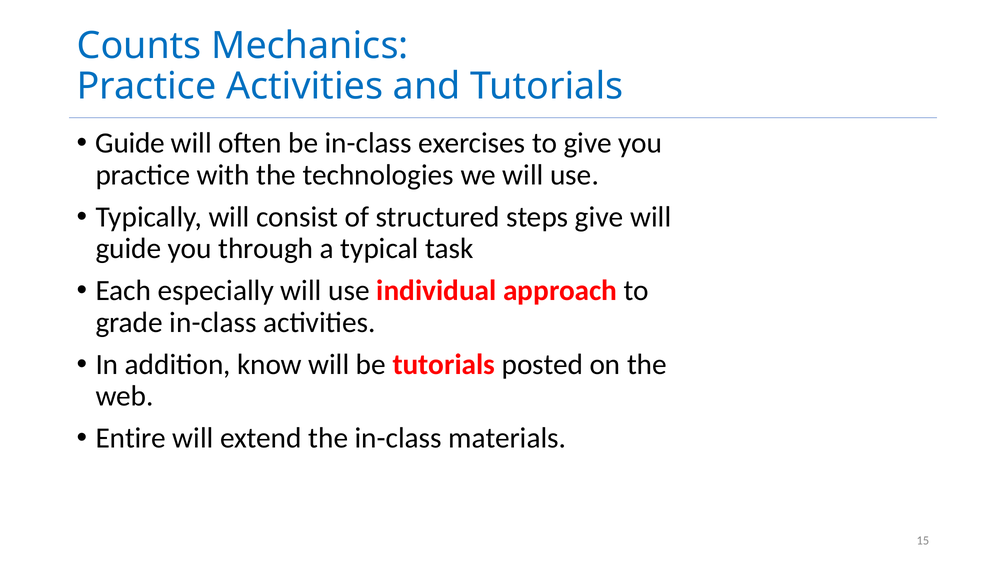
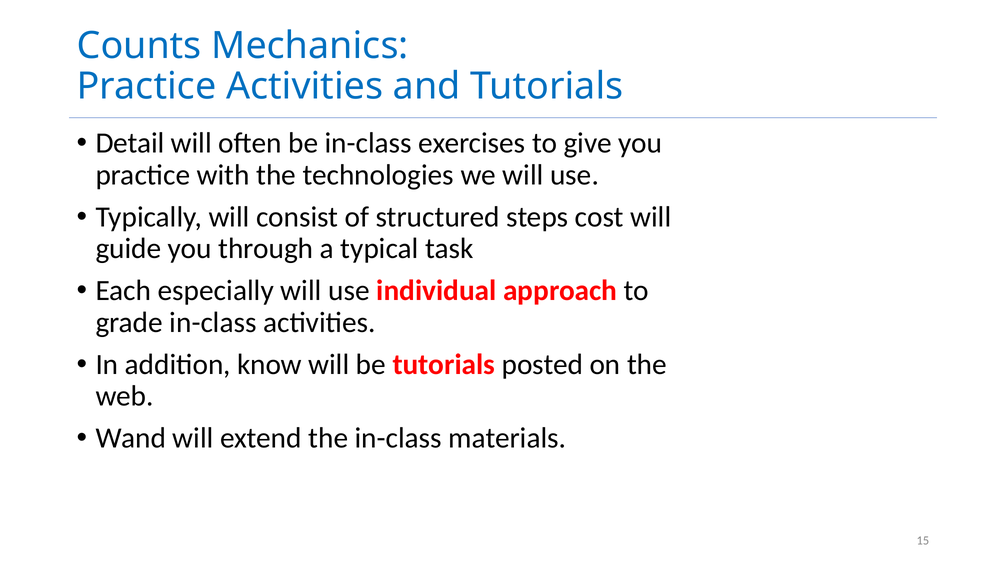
Guide at (130, 143): Guide -> Detail
steps give: give -> cost
Entire: Entire -> Wand
